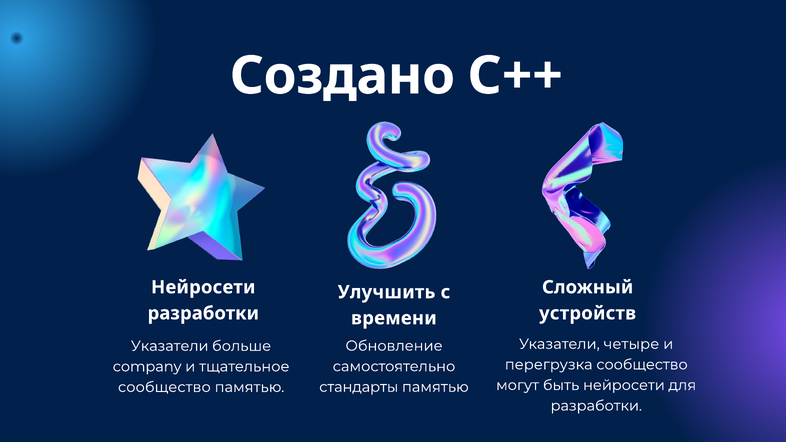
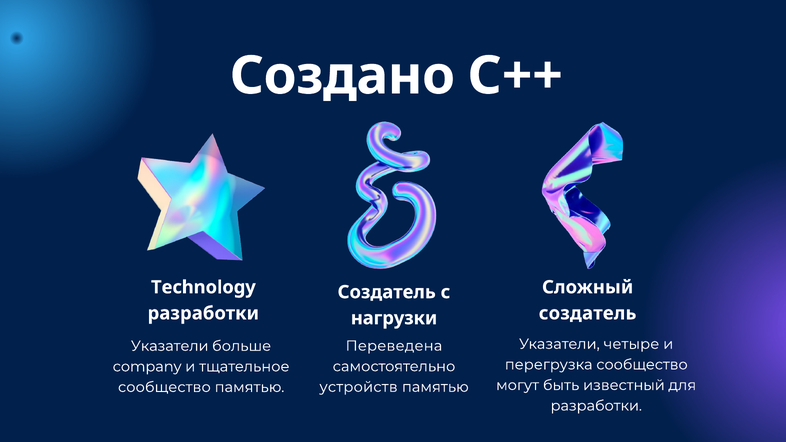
Нейросети at (203, 287): Нейросети -> Technology
Улучшить at (387, 292): Улучшить -> Создатель
устройств at (588, 313): устройств -> создатель
времени: времени -> нагрузки
Обновление: Обновление -> Переведена
быть нейросети: нейросети -> известный
стандарты: стандарты -> устройств
